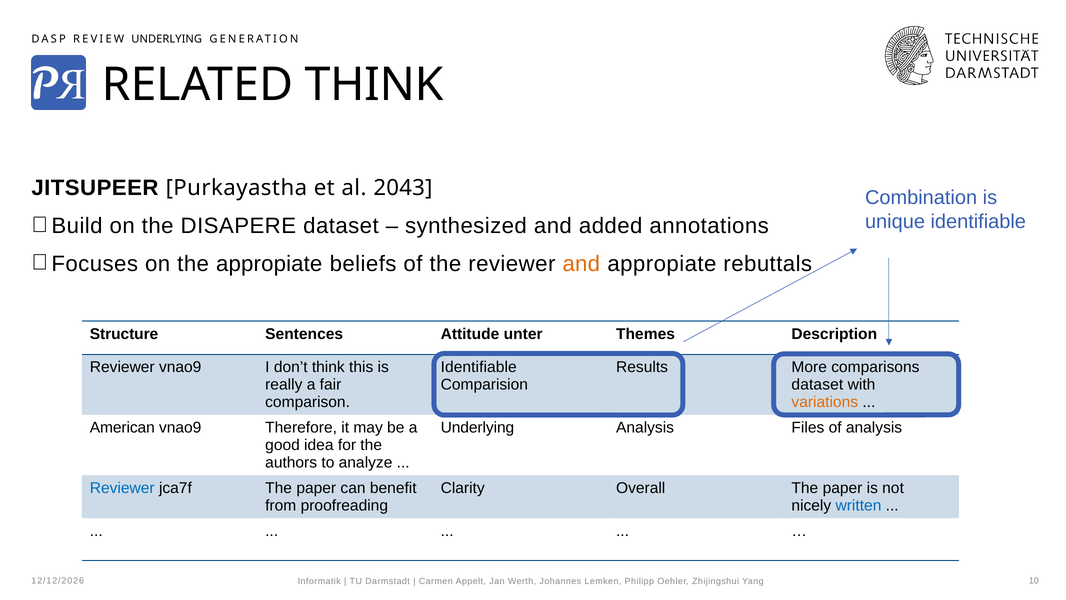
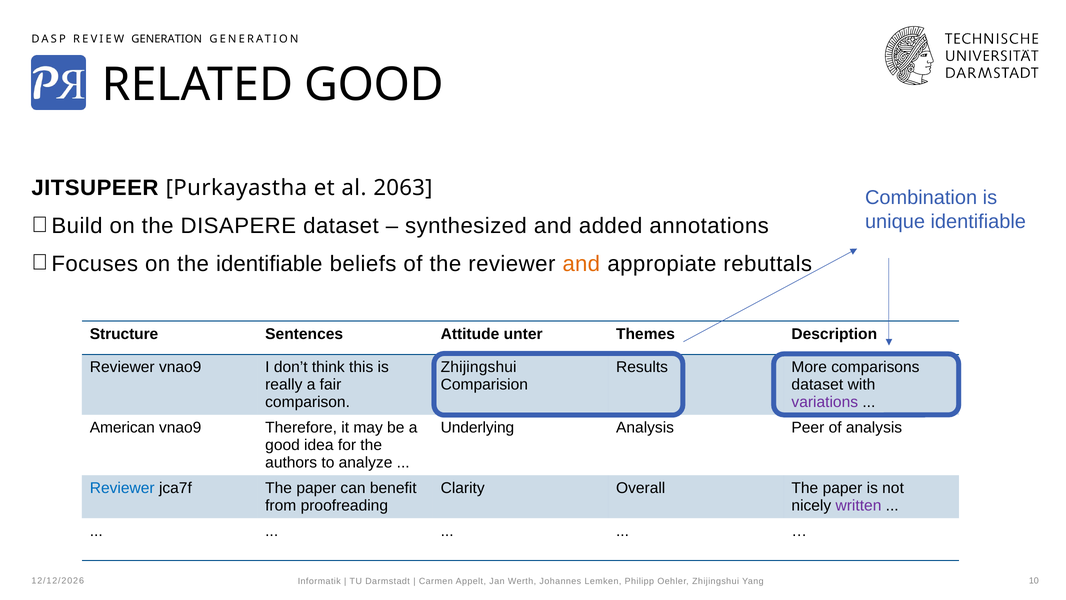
REVIEW UNDERLYING: UNDERLYING -> GENERATION
RELATED THINK: THINK -> GOOD
2043: 2043 -> 2063
the appropiate: appropiate -> identifiable
Identifiable at (479, 367): Identifiable -> Zhijingshui
variations colour: orange -> purple
Files: Files -> Peer
written colour: blue -> purple
